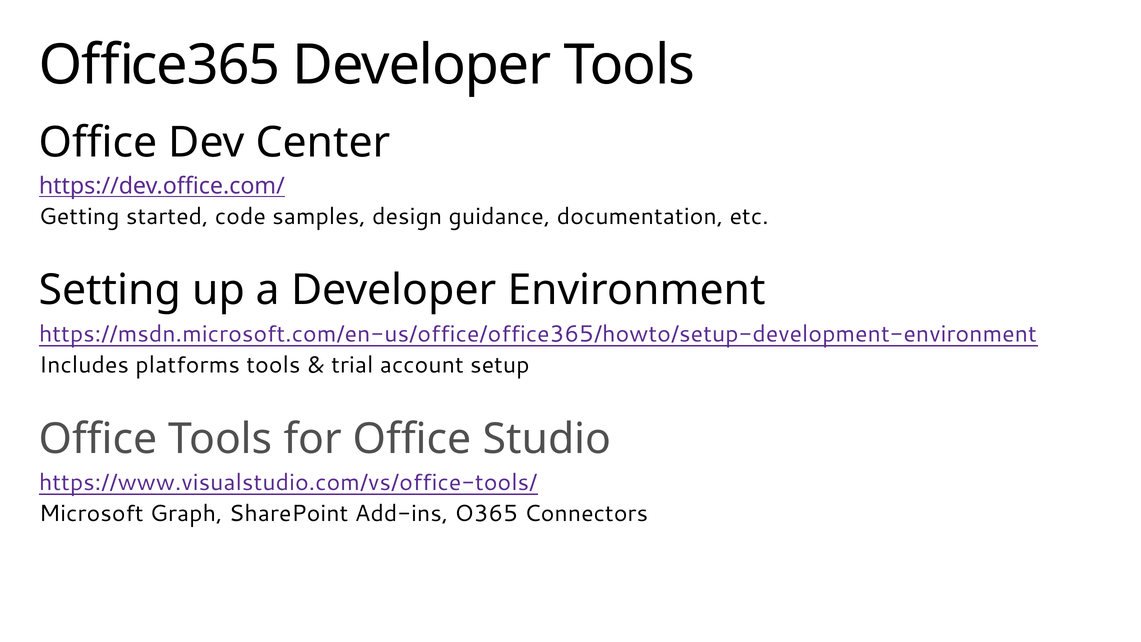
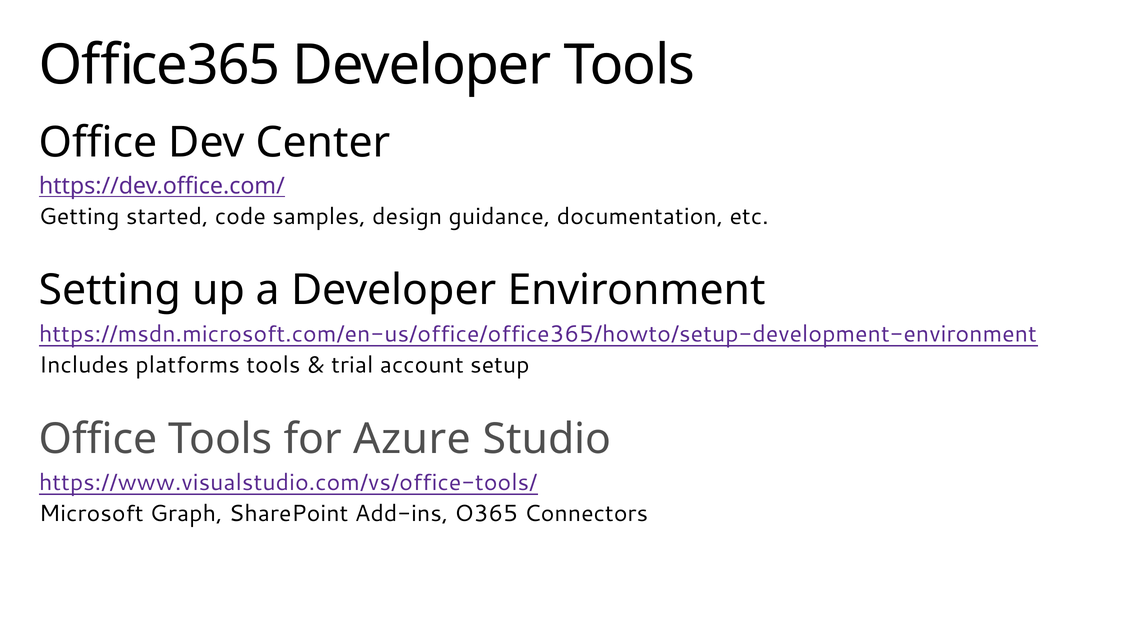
for Office: Office -> Azure
